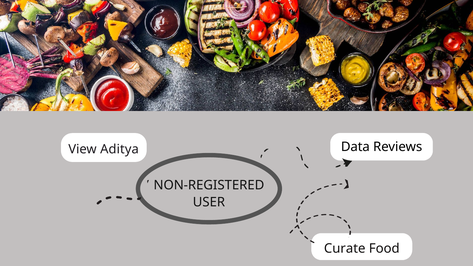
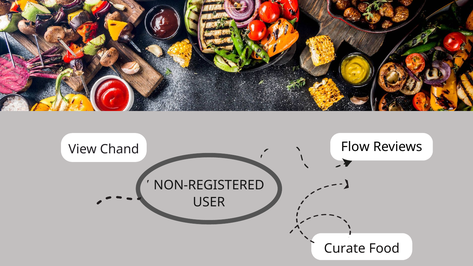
Data: Data -> Flow
Aditya: Aditya -> Chand
